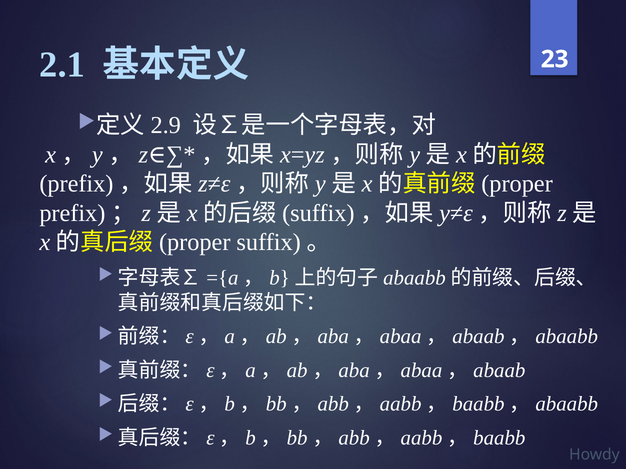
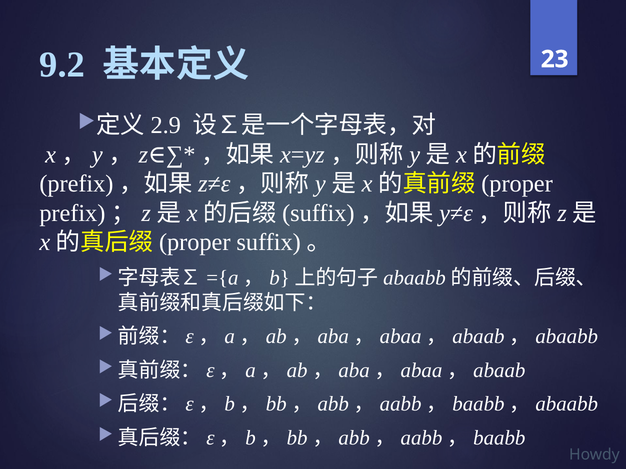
2.1: 2.1 -> 9.2
